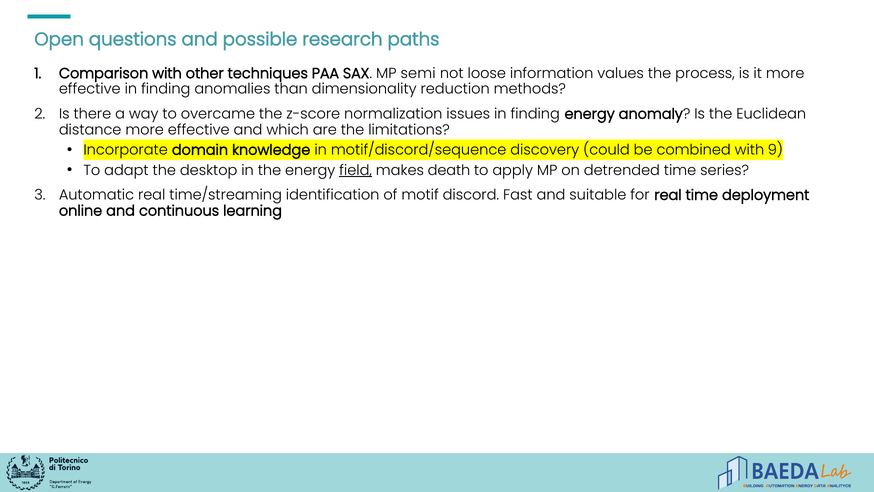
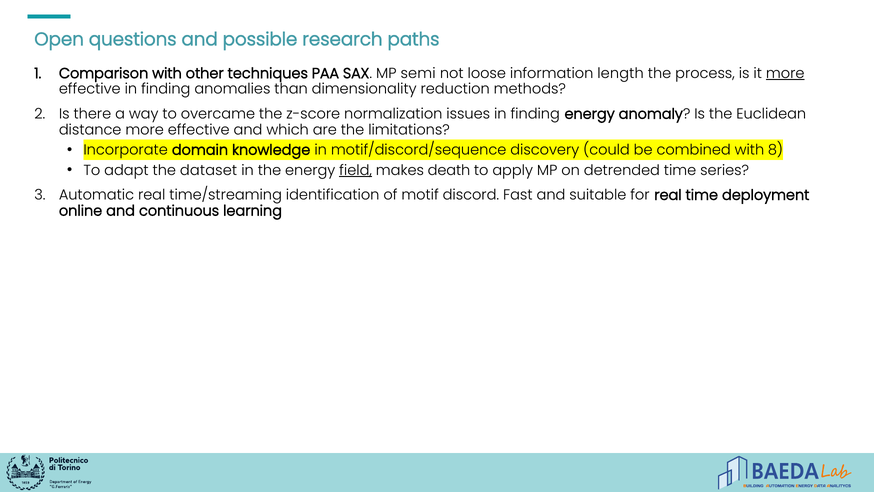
values: values -> length
more at (785, 73) underline: none -> present
9: 9 -> 8
desktop: desktop -> dataset
